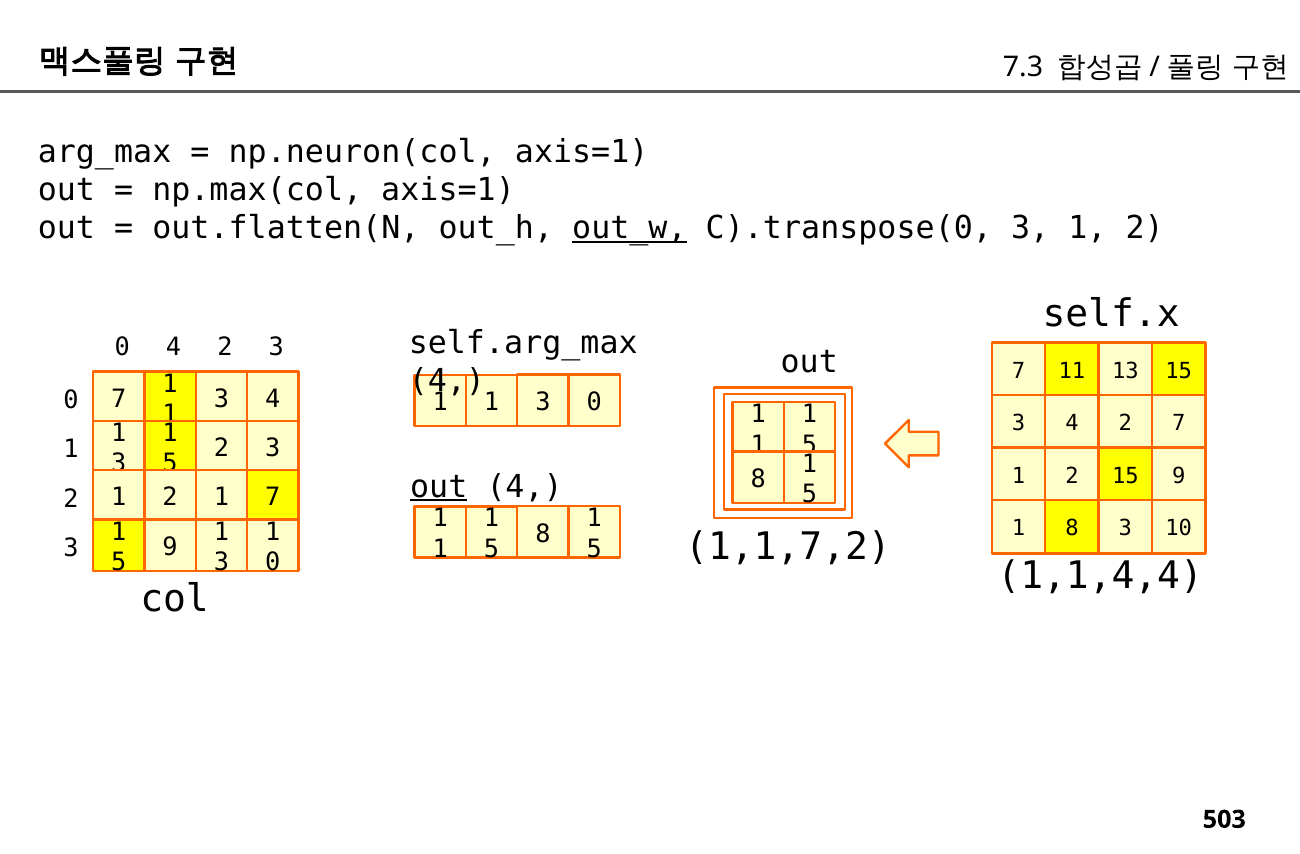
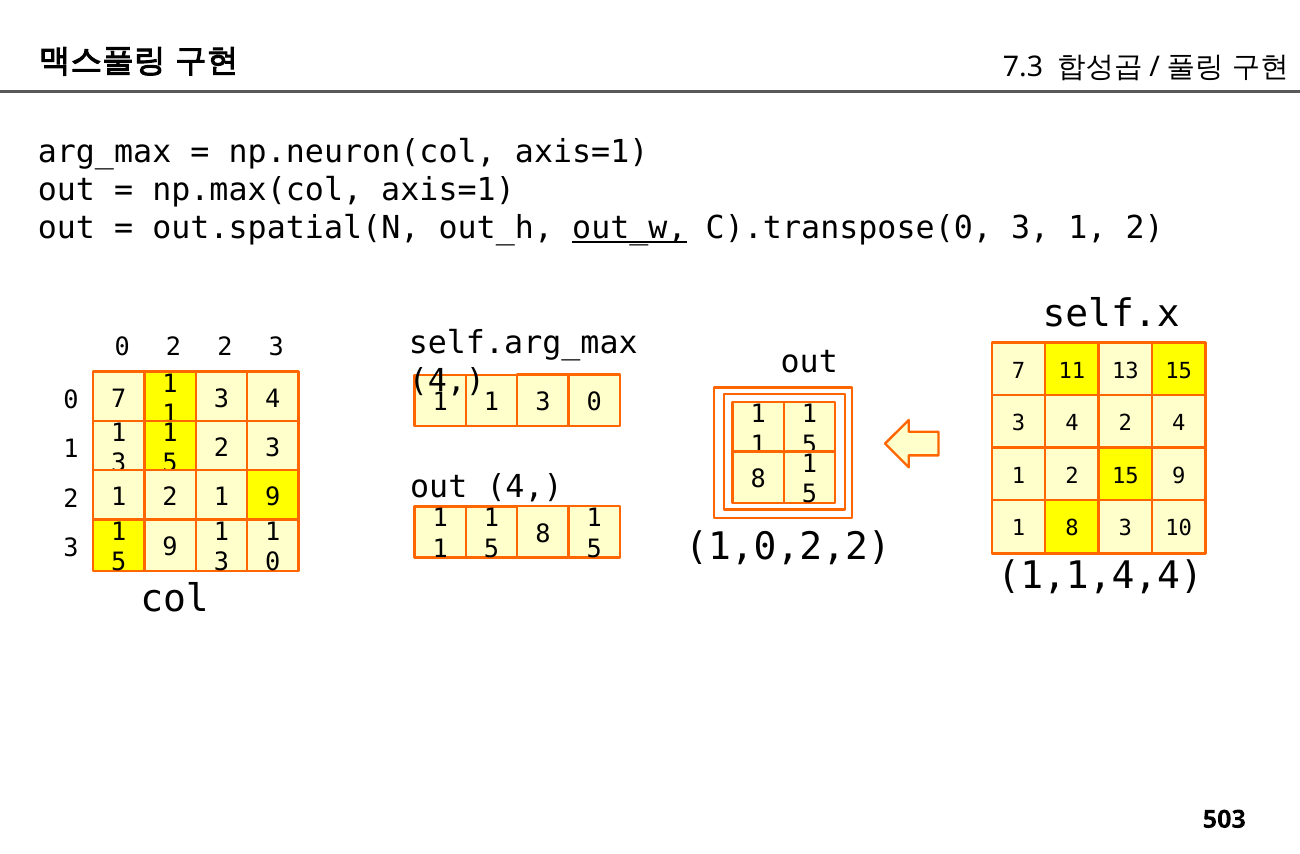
out.flatten(N: out.flatten(N -> out.spatial(N
0 4: 4 -> 2
2 7: 7 -> 4
out at (439, 487) underline: present -> none
1 7: 7 -> 9
1,1,7,2: 1,1,7,2 -> 1,0,2,2
